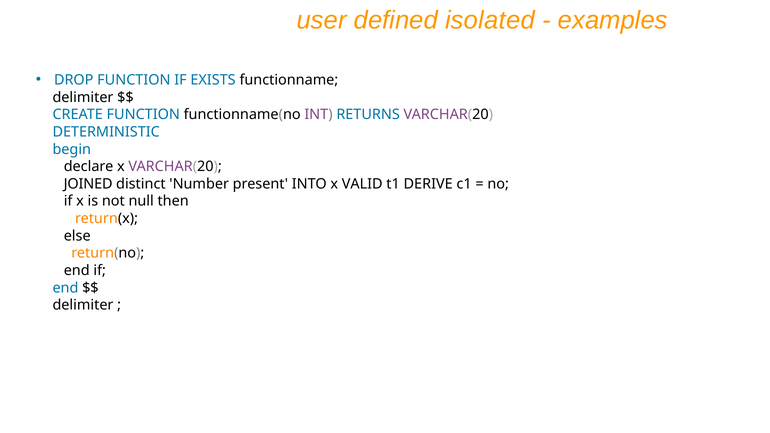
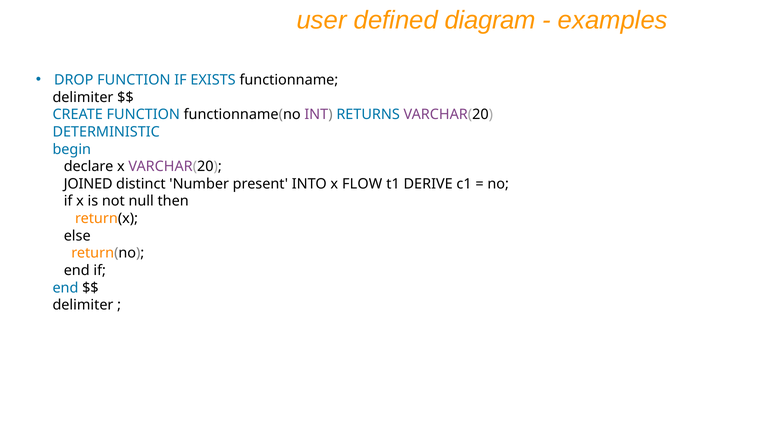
isolated: isolated -> diagram
VALID: VALID -> FLOW
